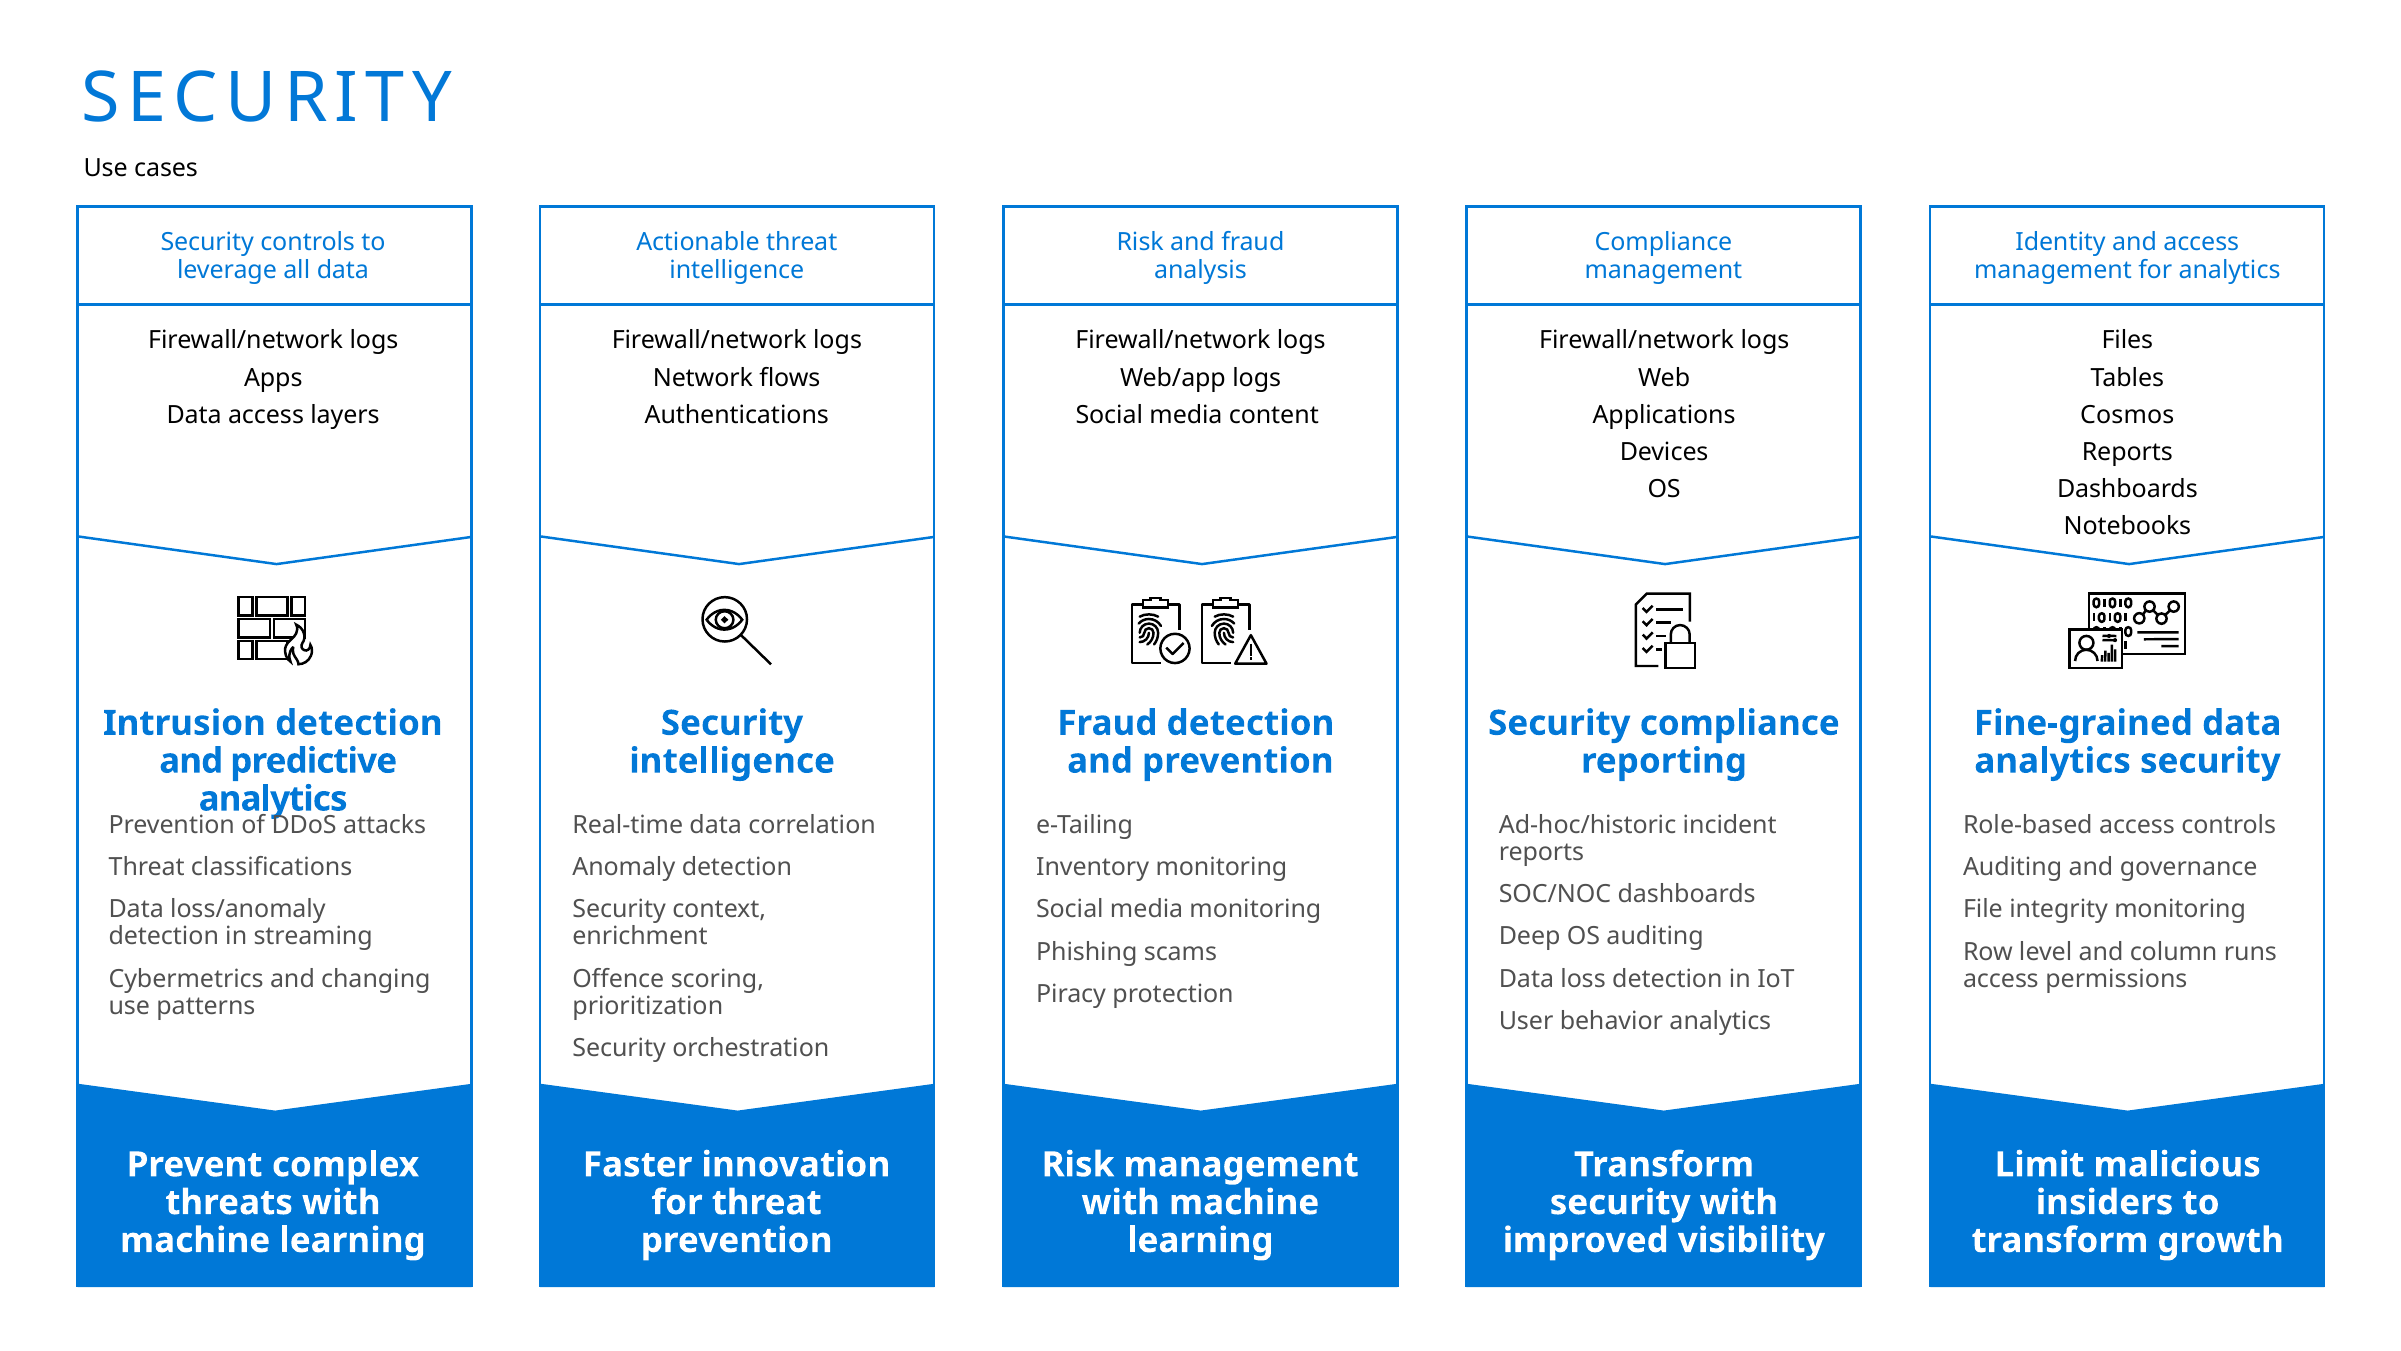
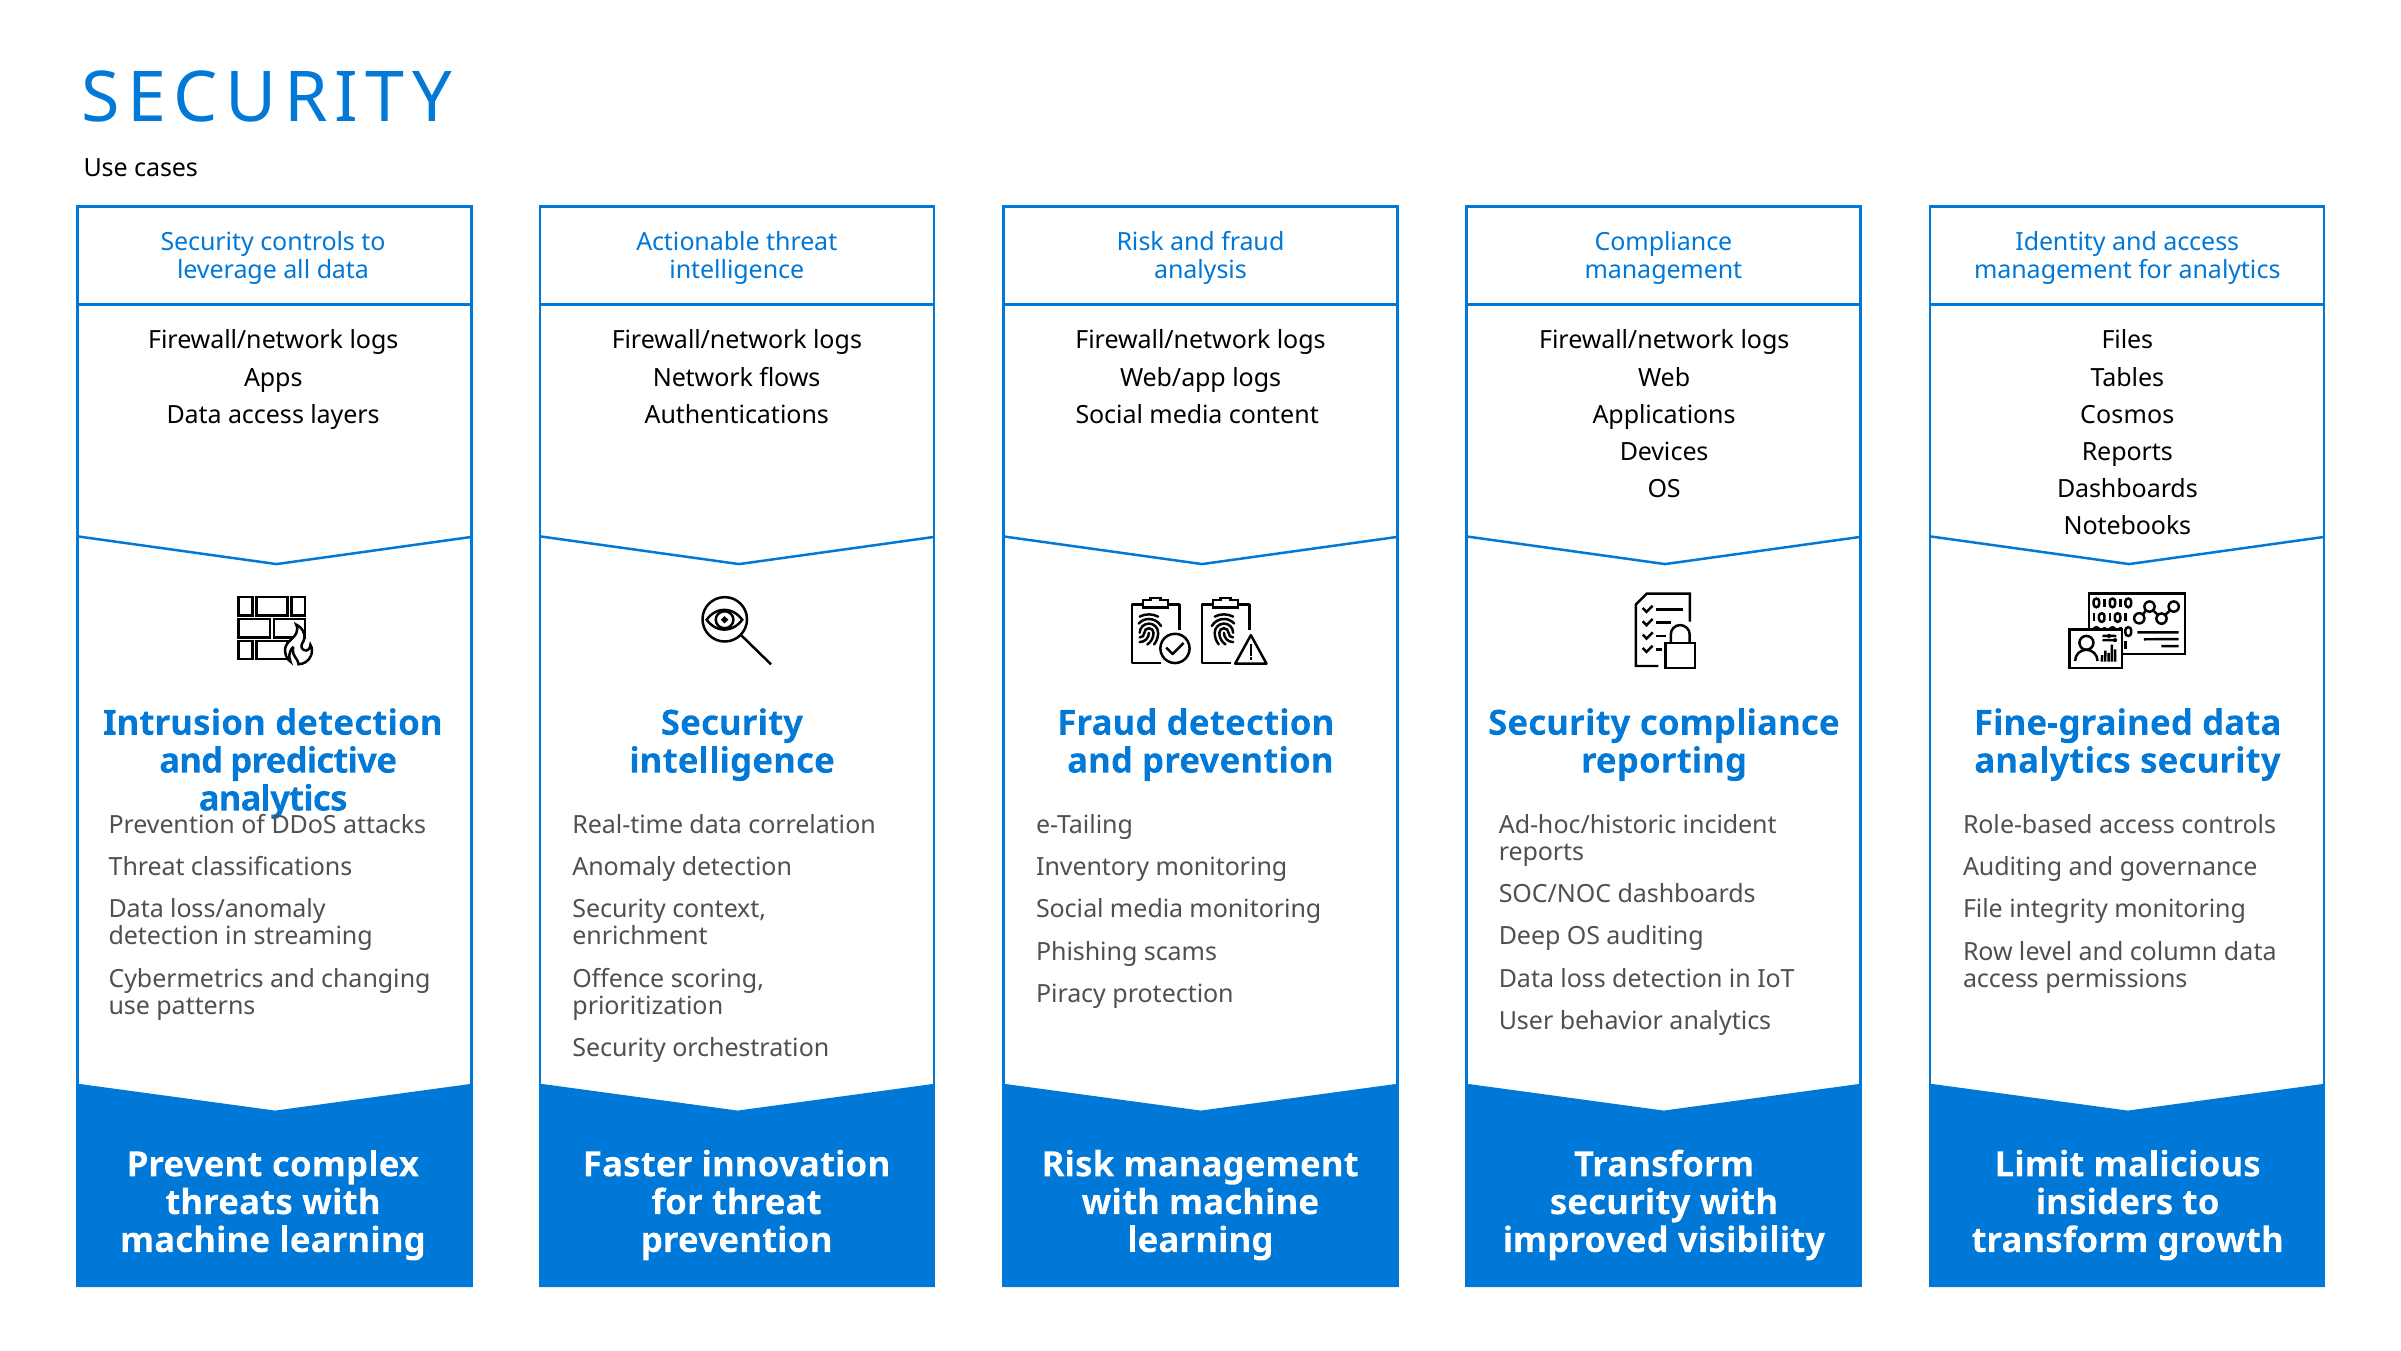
column runs: runs -> data
